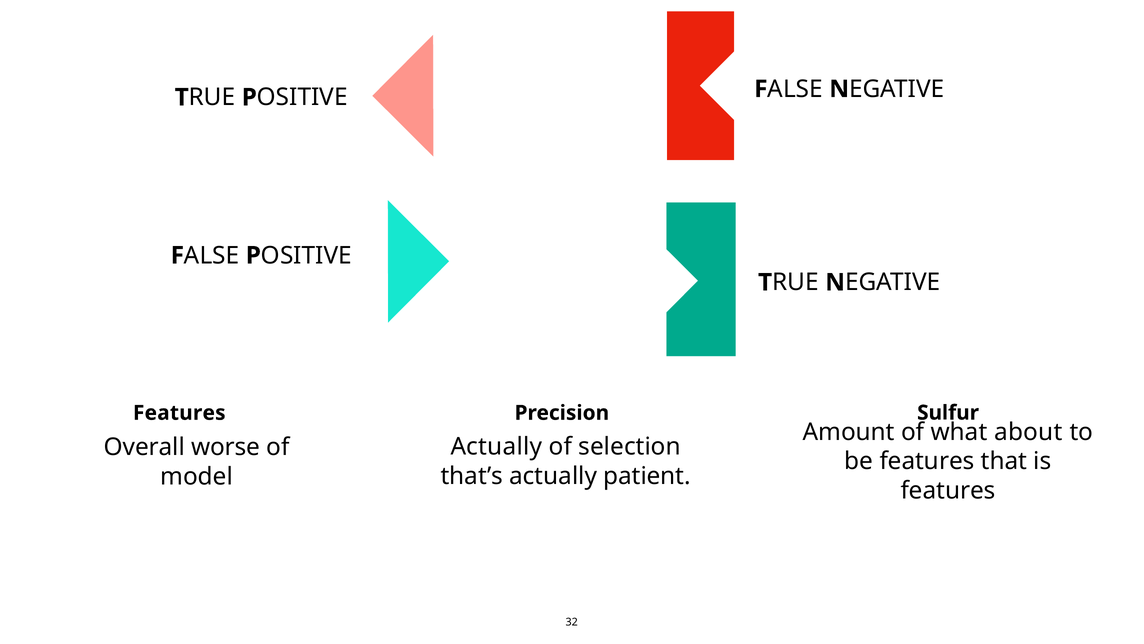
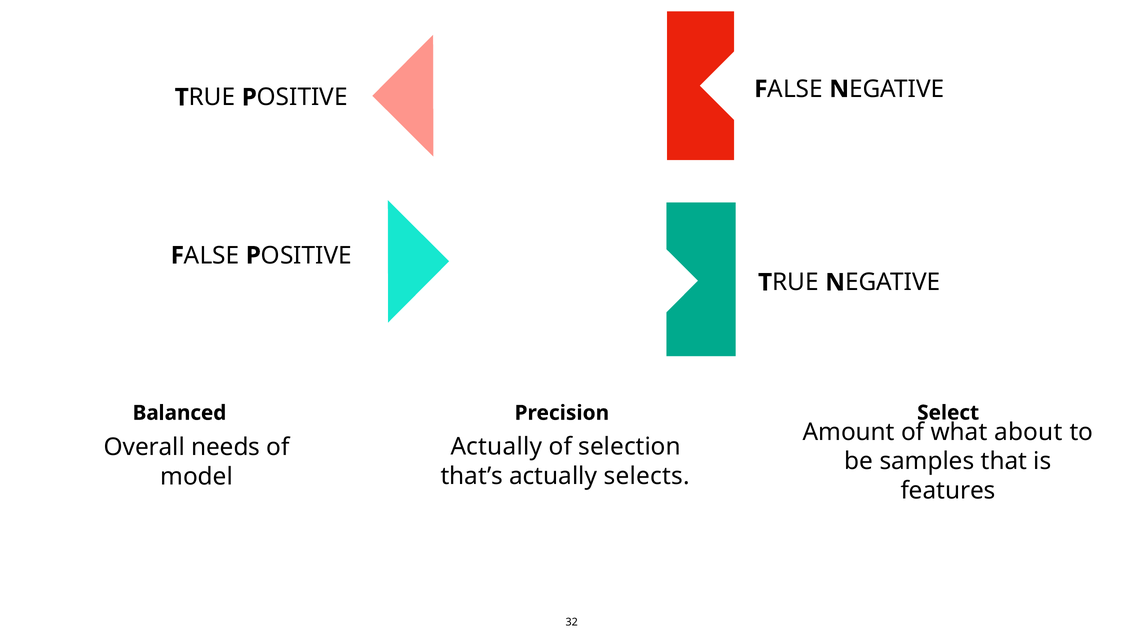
Features at (179, 413): Features -> Balanced
Sulfur: Sulfur -> Select
worse: worse -> needs
be features: features -> samples
patient: patient -> selects
